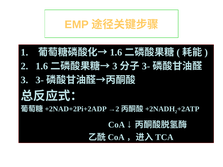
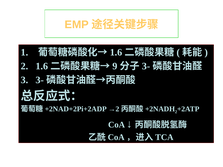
3 at (115, 66): 3 -> 9
